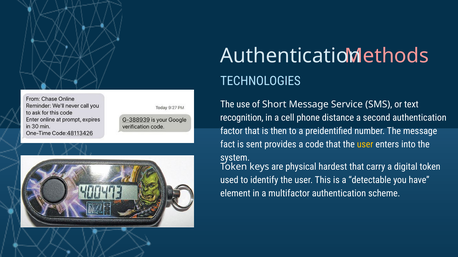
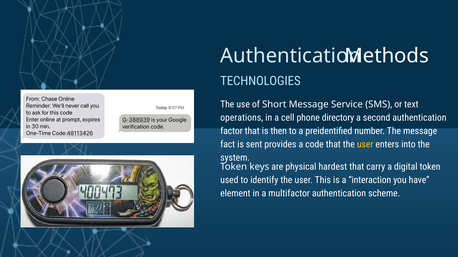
Methods colour: pink -> white
recognition: recognition -> operations
distance: distance -> directory
detectable: detectable -> interaction
